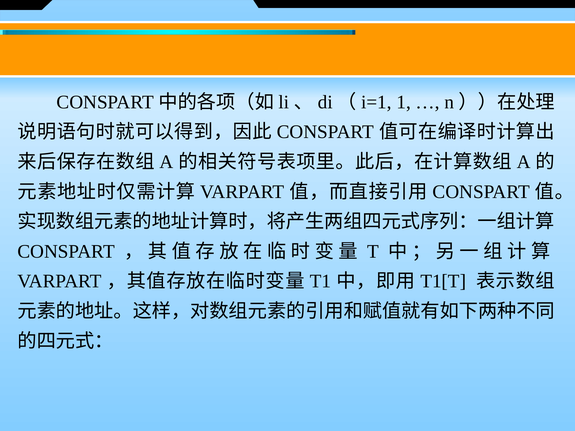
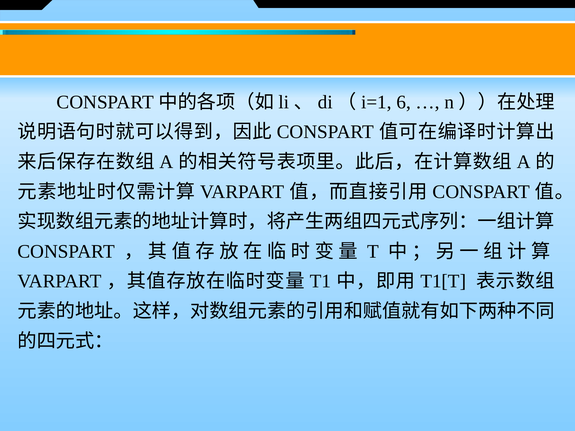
1: 1 -> 6
